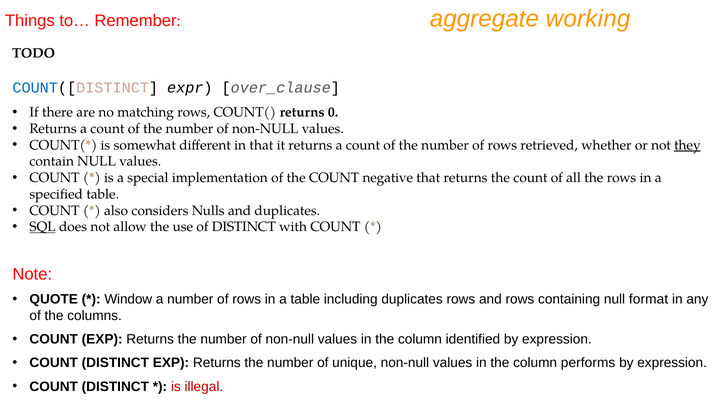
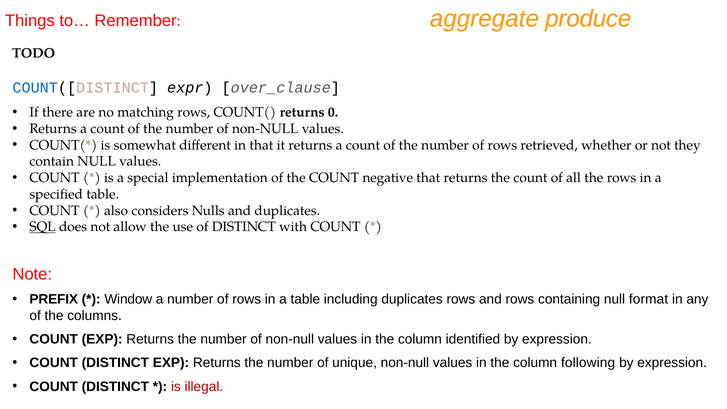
working: working -> produce
they underline: present -> none
QUOTE: QUOTE -> PREFIX
performs: performs -> following
